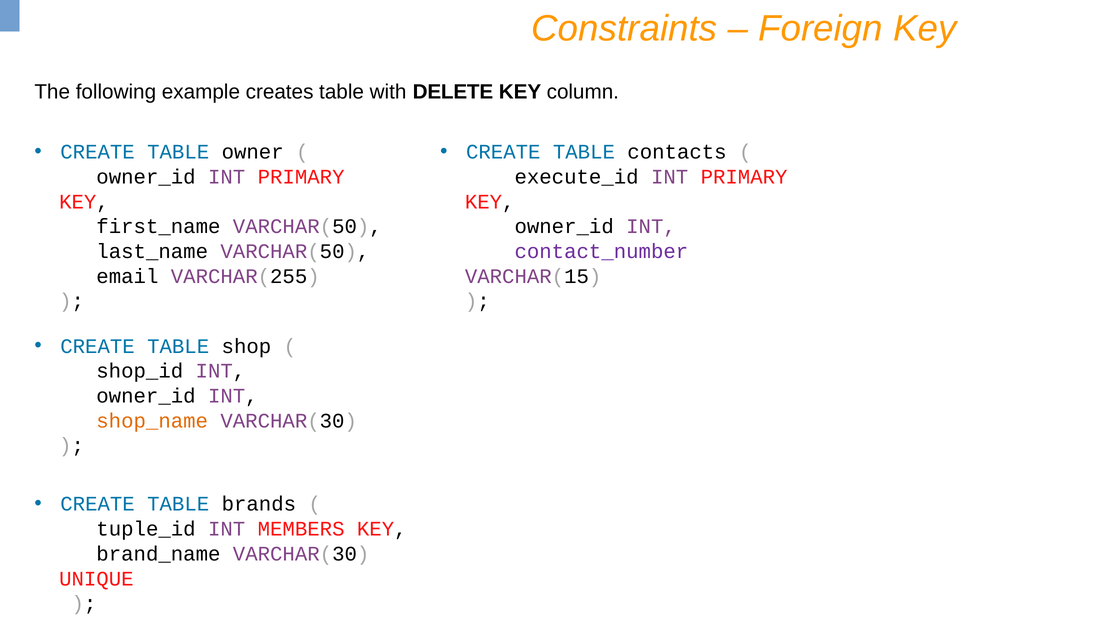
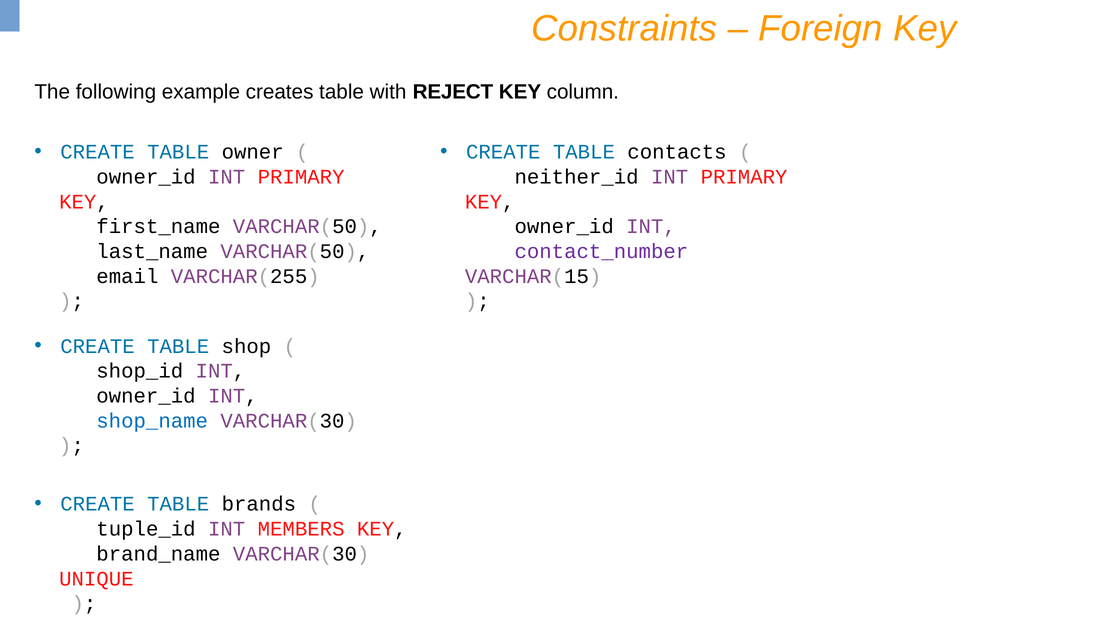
DELETE: DELETE -> REJECT
execute_id: execute_id -> neither_id
shop_name colour: orange -> blue
